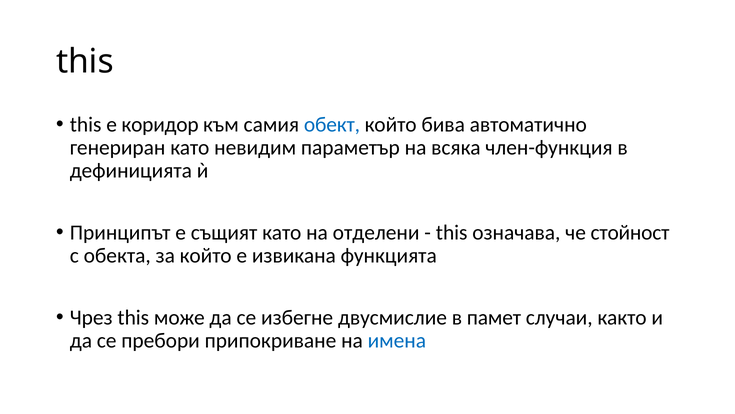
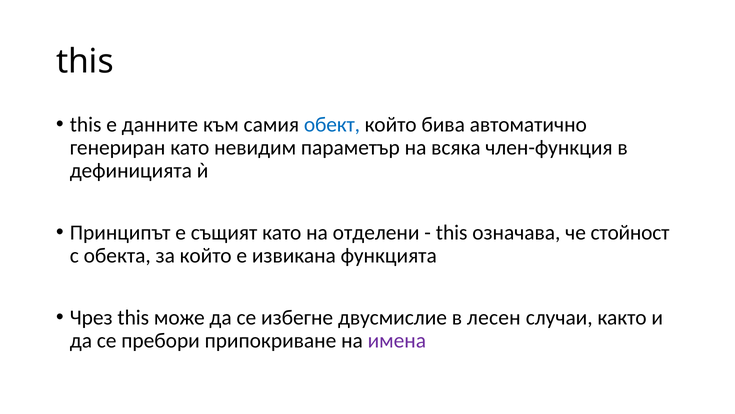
коридор: коридор -> данните
памет: памет -> лесен
имена colour: blue -> purple
